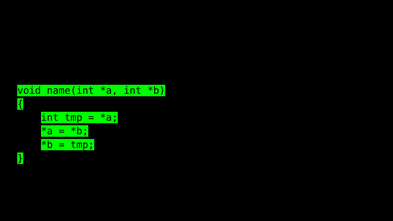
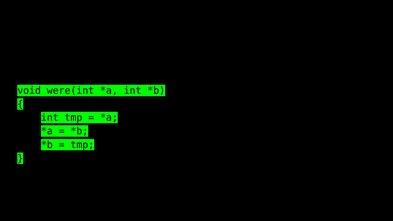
name(int: name(int -> were(int
